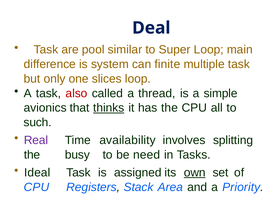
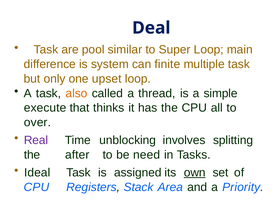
slices: slices -> upset
also colour: red -> orange
avionics: avionics -> execute
thinks underline: present -> none
such: such -> over
availability: availability -> unblocking
busy: busy -> after
